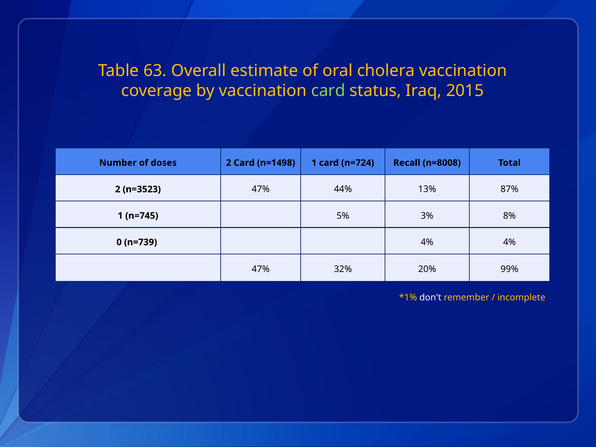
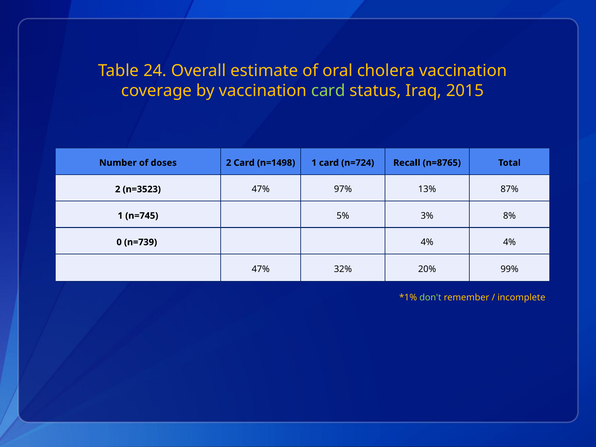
63: 63 -> 24
n=8008: n=8008 -> n=8765
44%: 44% -> 97%
don't colour: white -> light green
